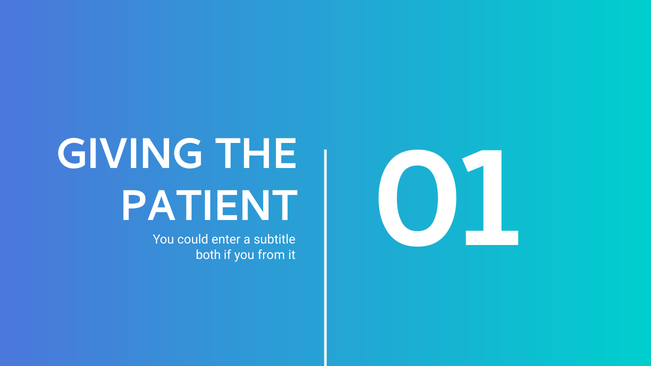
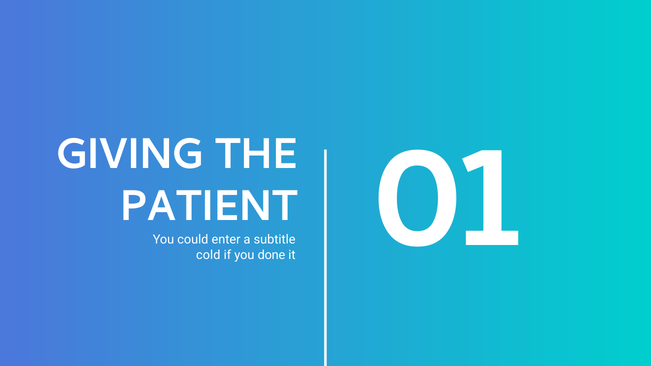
both: both -> cold
from: from -> done
